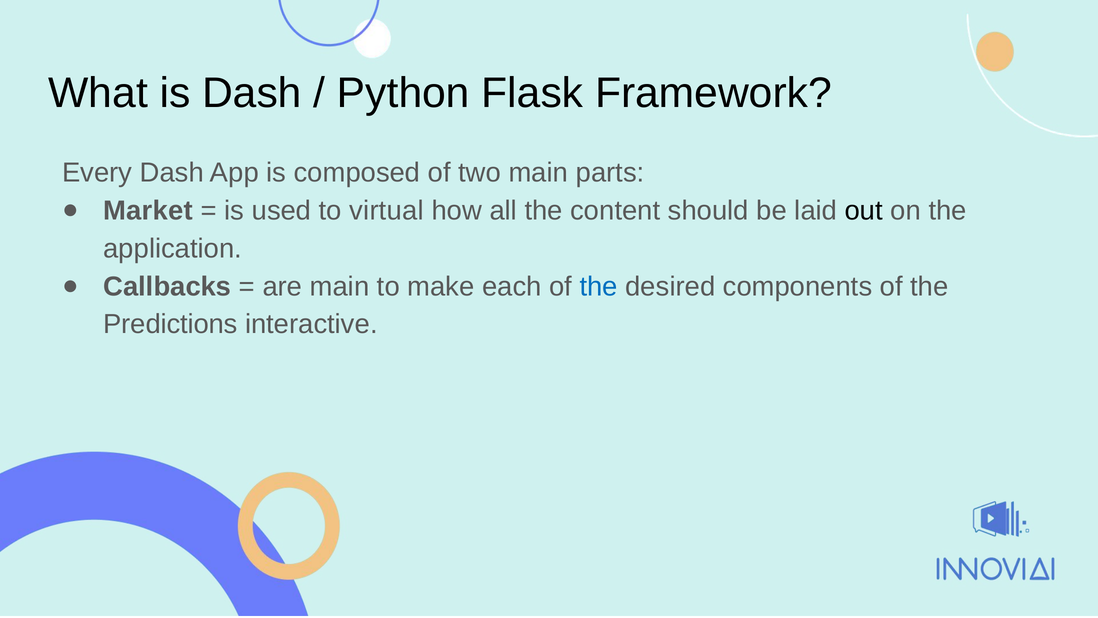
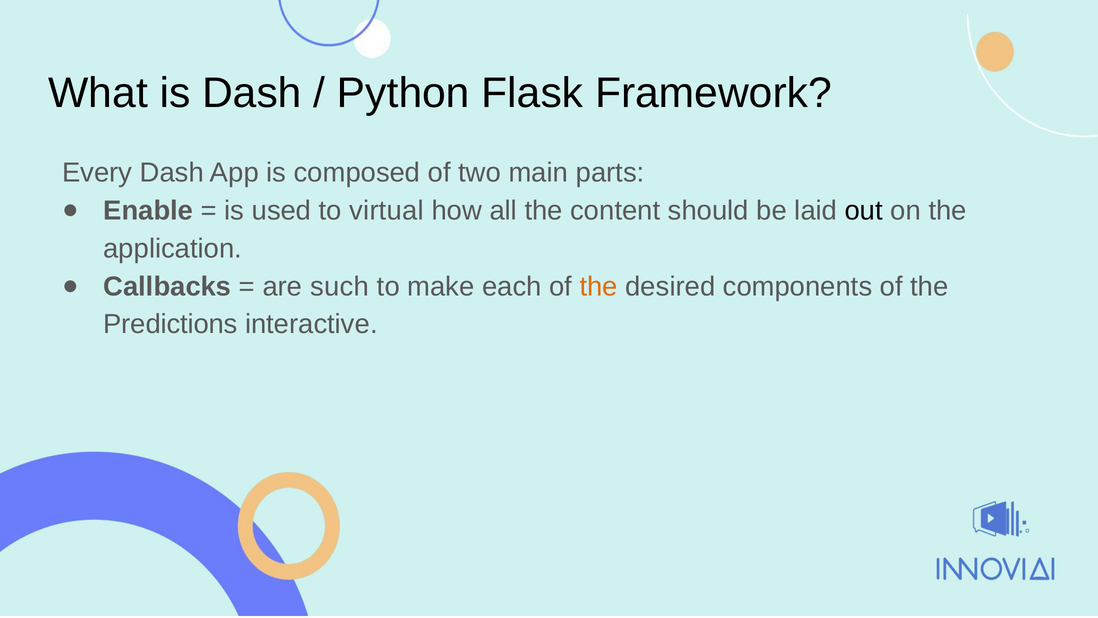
Market: Market -> Enable
are main: main -> such
the at (599, 286) colour: blue -> orange
